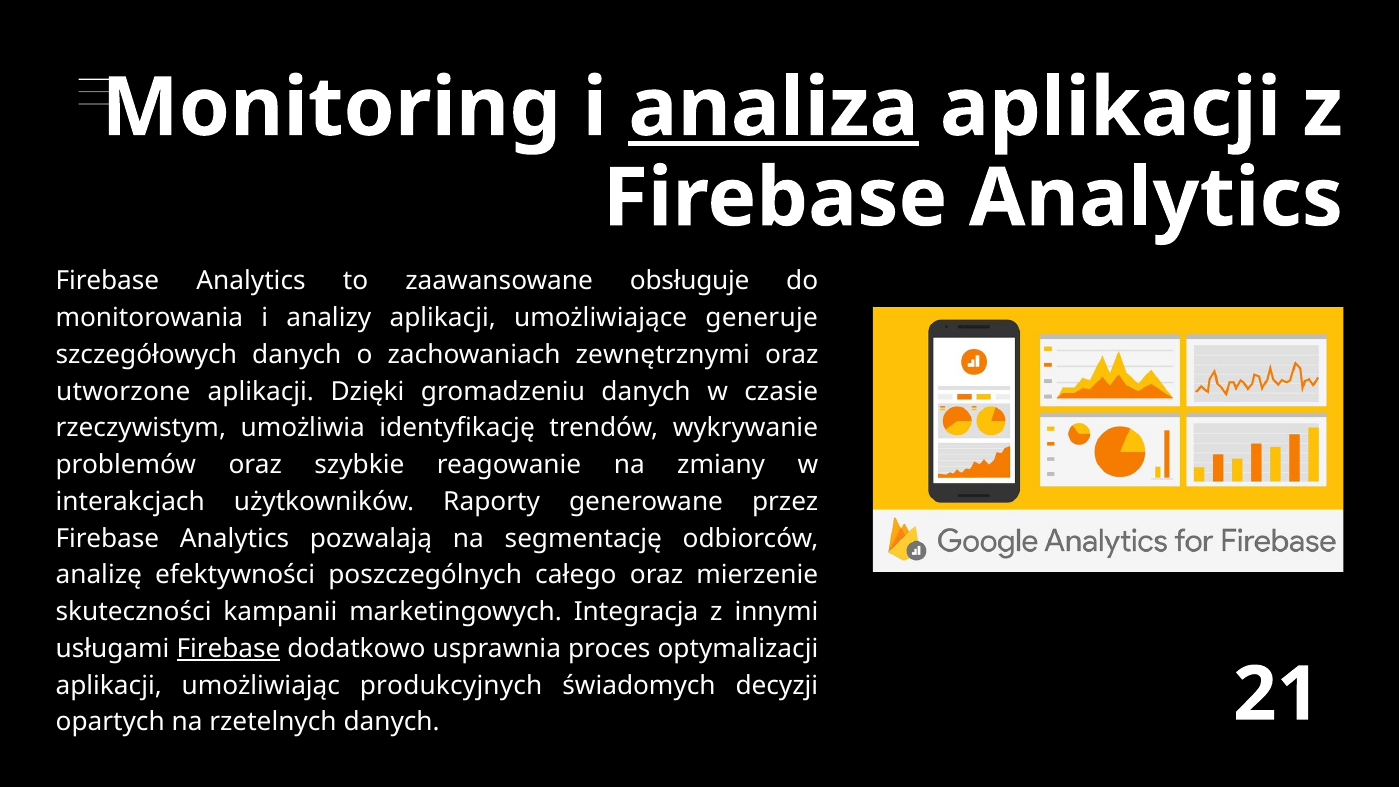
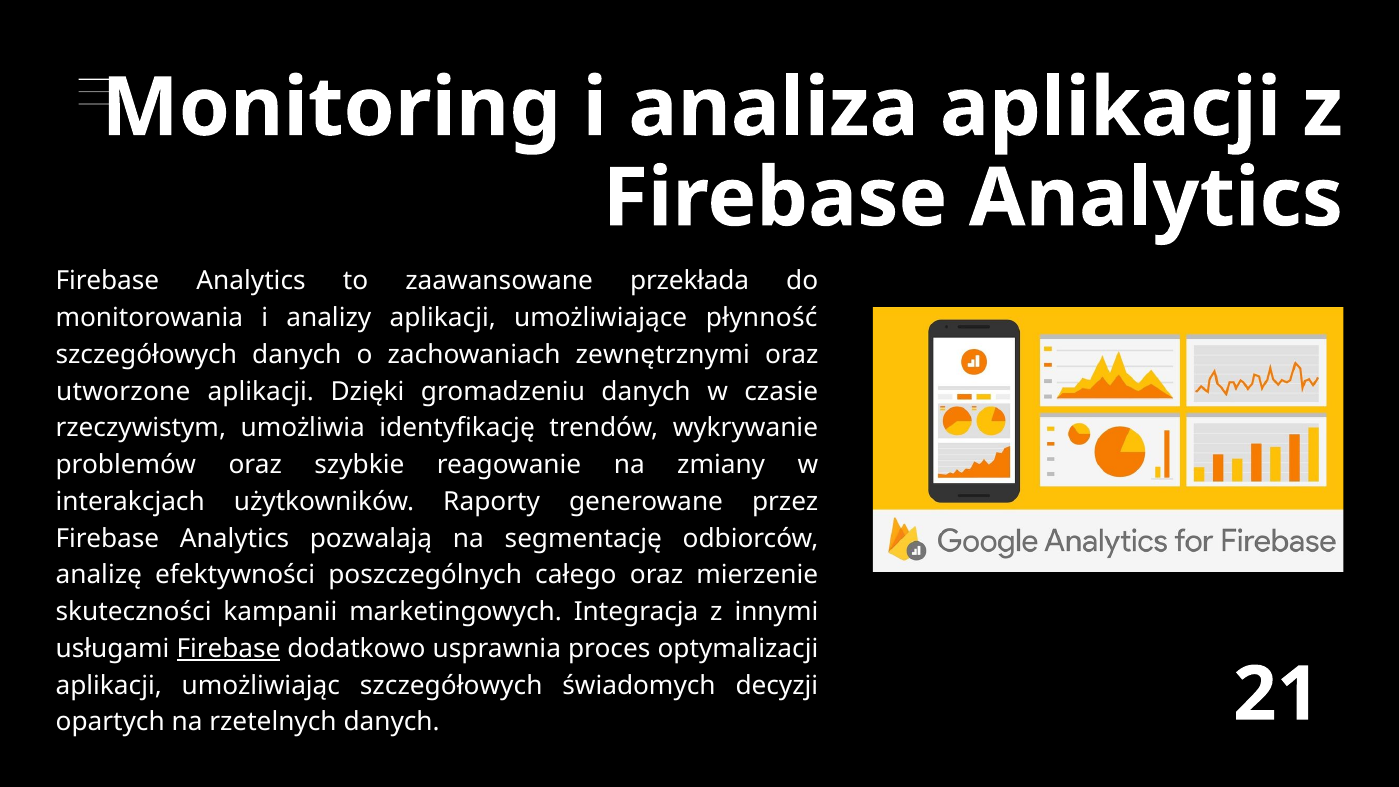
analiza underline: present -> none
obsługuje: obsługuje -> przekłada
generuje: generuje -> płynność
umożliwiając produkcyjnych: produkcyjnych -> szczegółowych
